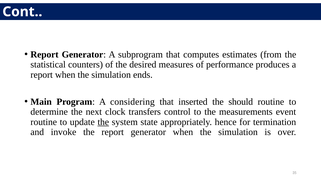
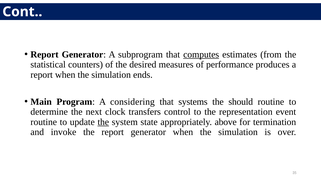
computes underline: none -> present
inserted: inserted -> systems
measurements: measurements -> representation
hence: hence -> above
